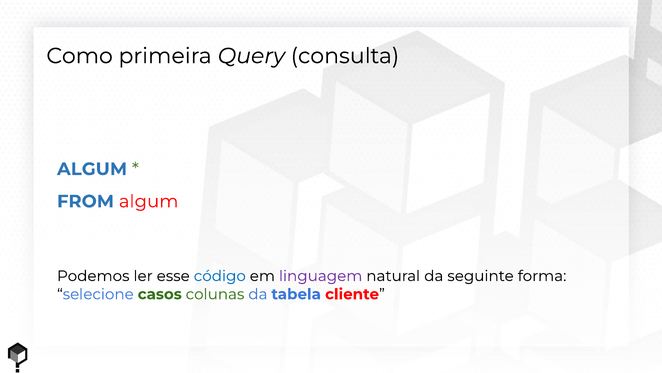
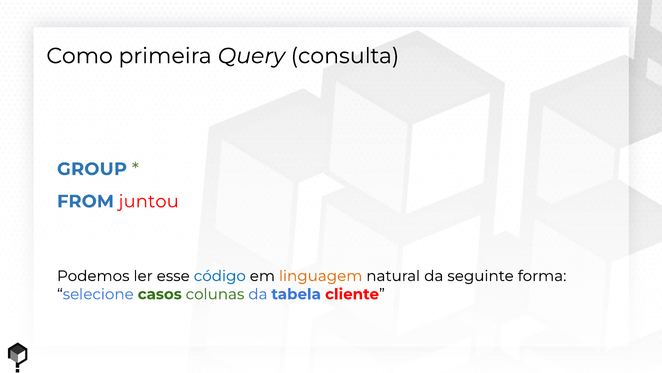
ALGUM at (92, 169): ALGUM -> GROUP
FROM algum: algum -> juntou
linguagem colour: purple -> orange
